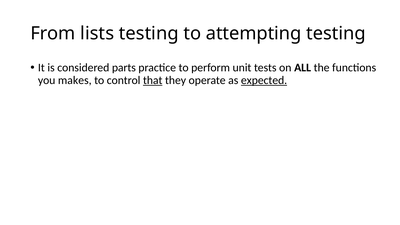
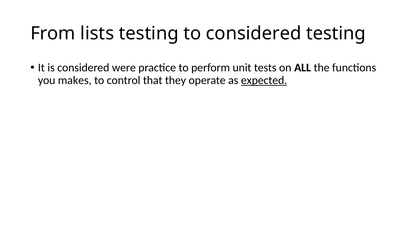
to attempting: attempting -> considered
parts: parts -> were
that underline: present -> none
